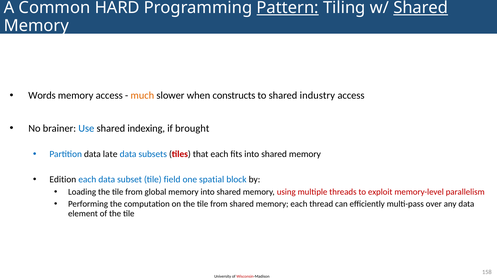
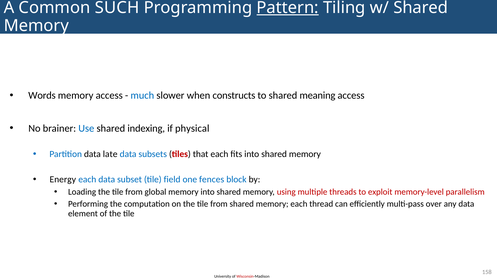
HARD: HARD -> SUCH
Shared at (421, 8) underline: present -> none
much colour: orange -> blue
industry: industry -> meaning
brought: brought -> physical
Edition: Edition -> Energy
spatial: spatial -> fences
